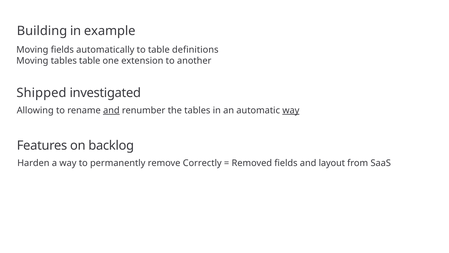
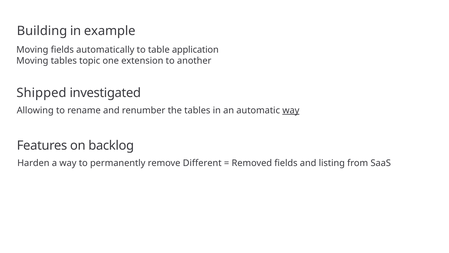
definitions: definitions -> application
tables table: table -> topic
and at (111, 110) underline: present -> none
Correctly: Correctly -> Different
layout: layout -> listing
